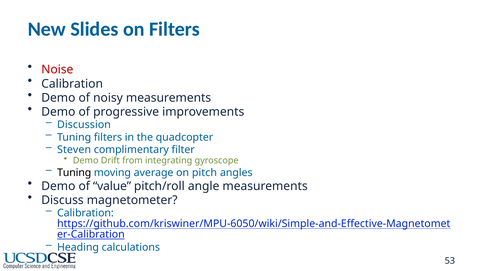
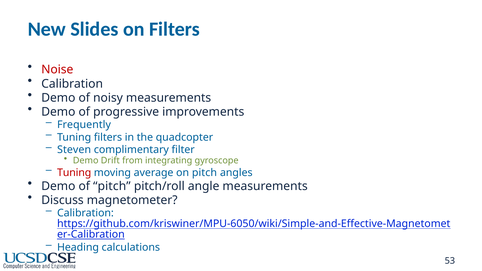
Discussion: Discussion -> Frequently
Tuning at (74, 173) colour: black -> red
of value: value -> pitch
